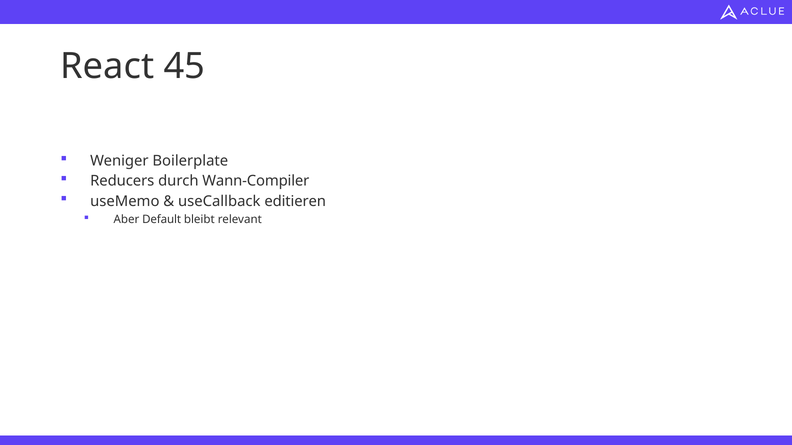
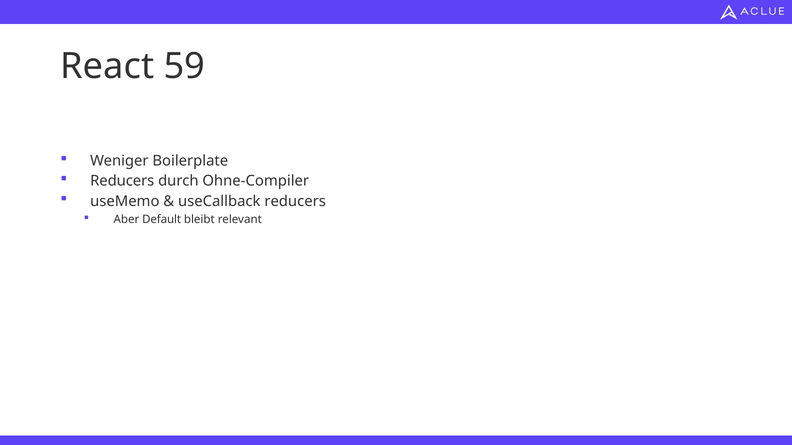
45: 45 -> 59
Wann-Compiler: Wann-Compiler -> Ohne-Compiler
useCallback editieren: editieren -> reducers
